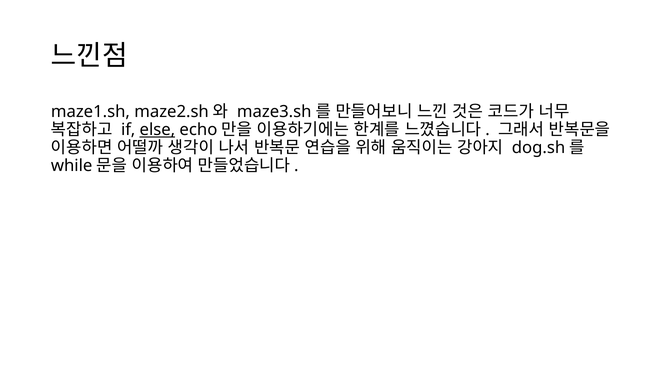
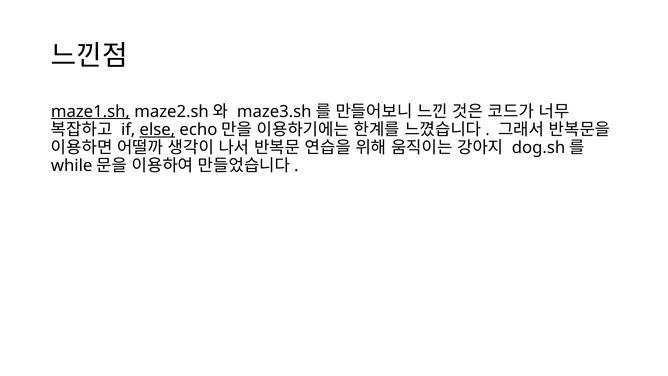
maze1.sh underline: none -> present
